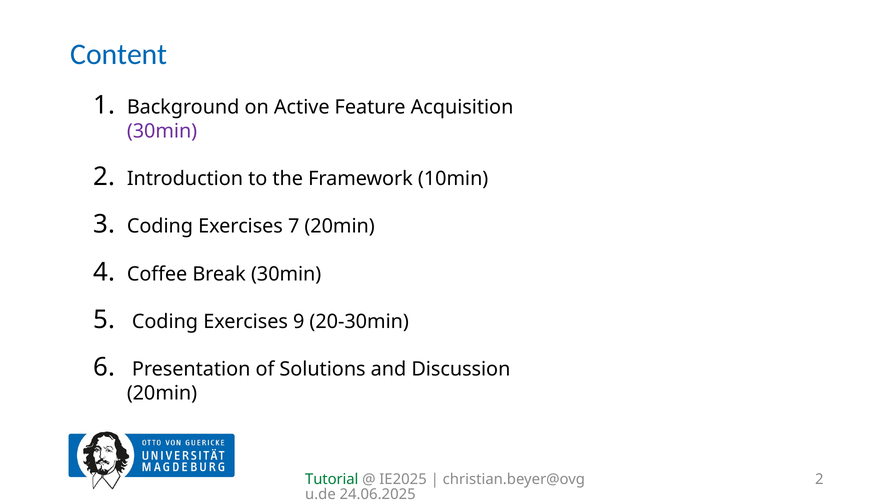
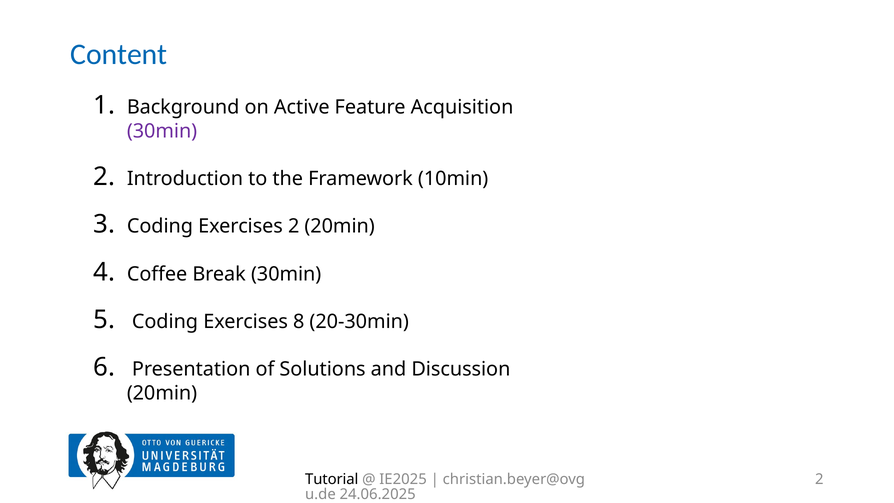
Exercises 7: 7 -> 2
9: 9 -> 8
Tutorial colour: green -> black
